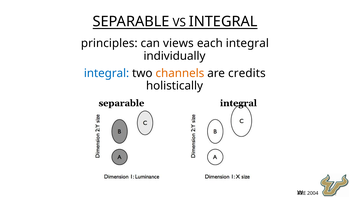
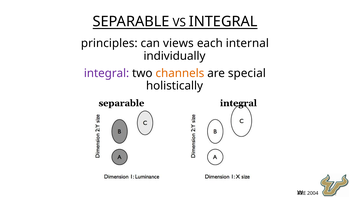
each integral: integral -> internal
integral at (107, 73) colour: blue -> purple
credits: credits -> special
